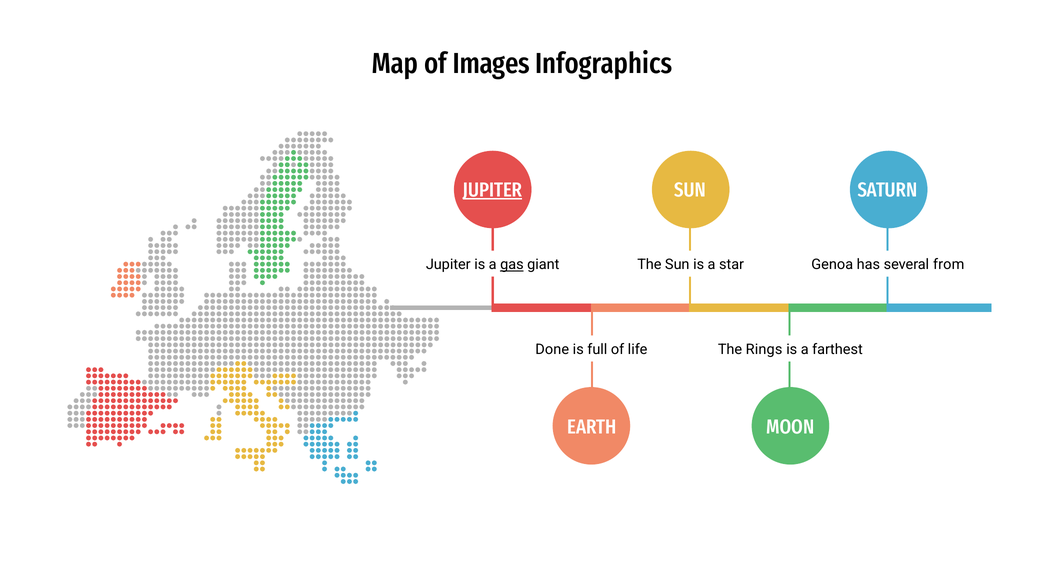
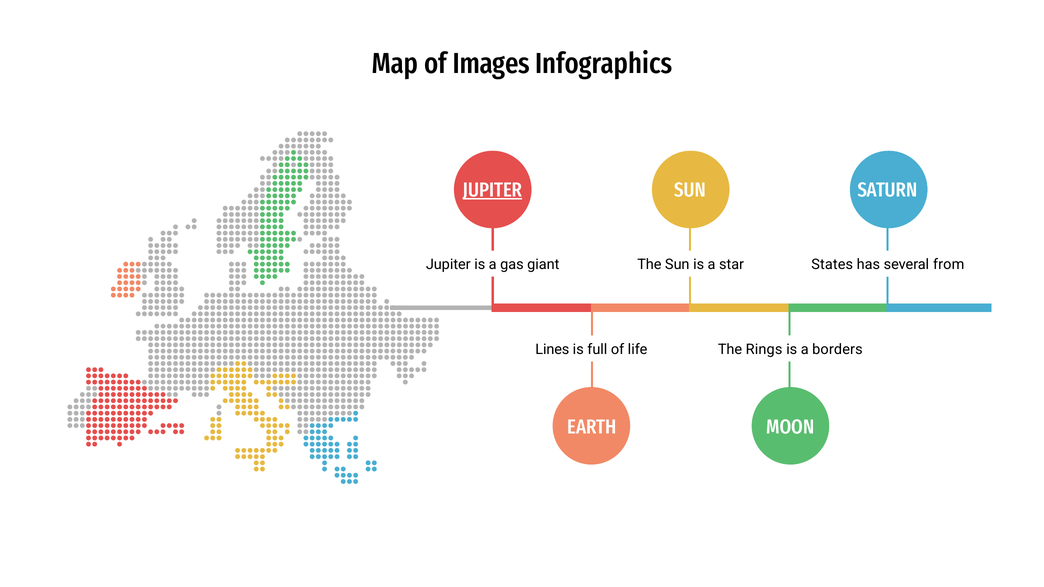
gas underline: present -> none
Genoa: Genoa -> States
Done: Done -> Lines
farthest: farthest -> borders
